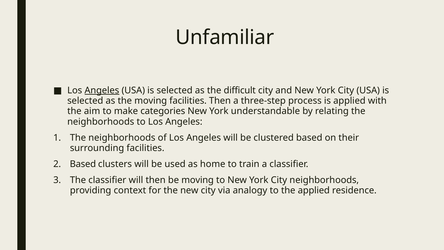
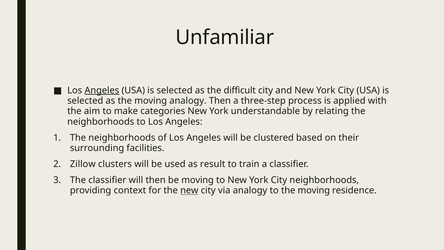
moving facilities: facilities -> analogy
Based at (83, 164): Based -> Zillow
home: home -> result
new at (189, 190) underline: none -> present
to the applied: applied -> moving
